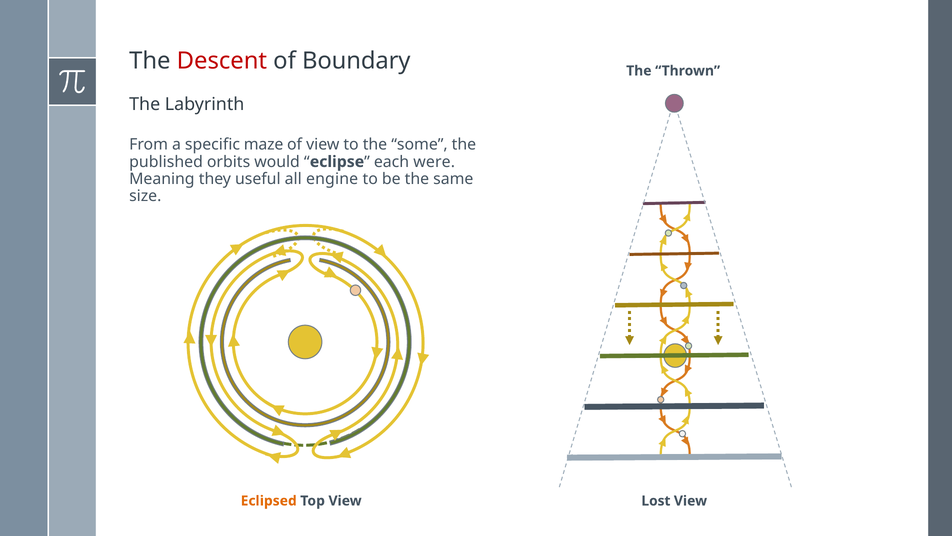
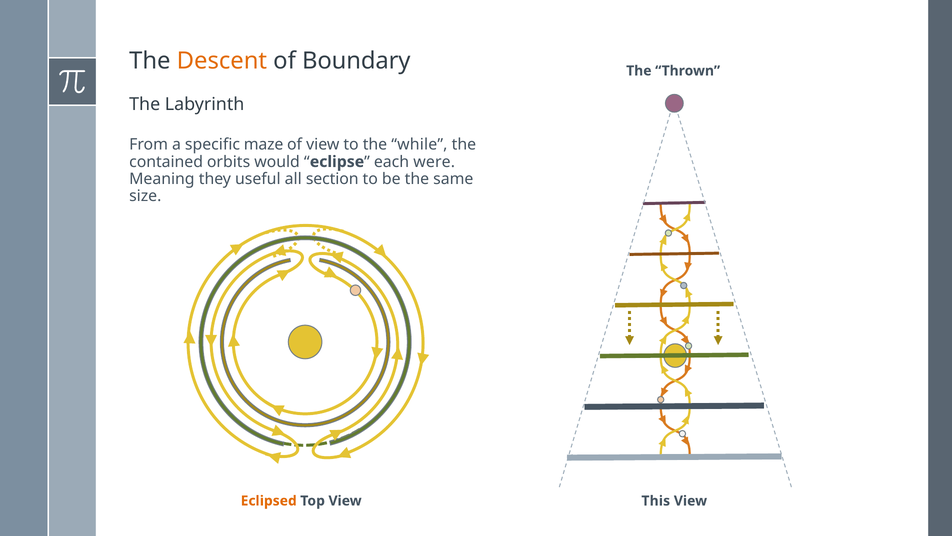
Descent colour: red -> orange
some: some -> while
published: published -> contained
engine: engine -> section
Lost: Lost -> This
